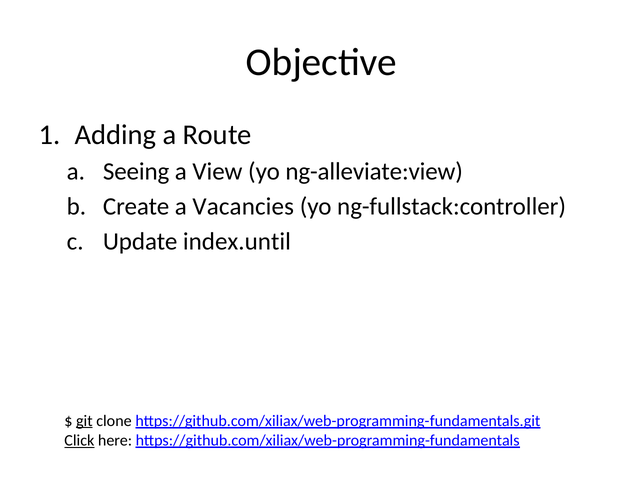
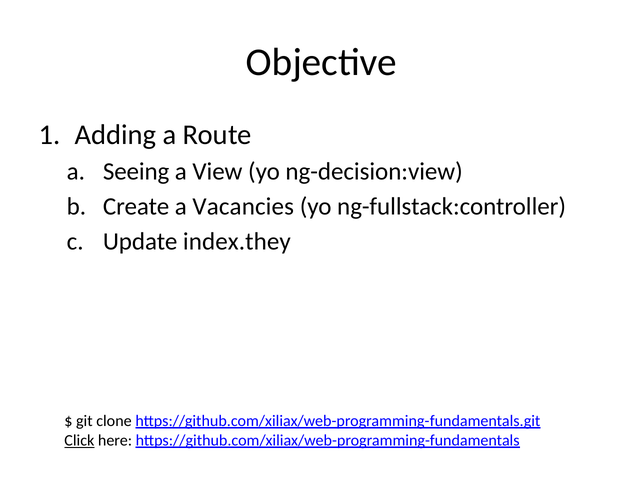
ng-alleviate:view: ng-alleviate:view -> ng-decision:view
index.until: index.until -> index.they
git underline: present -> none
